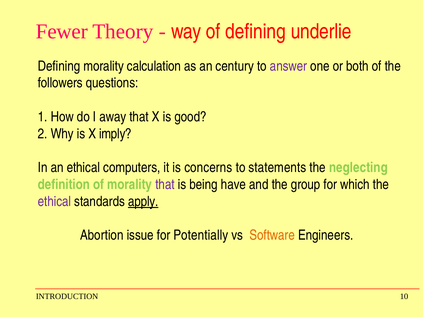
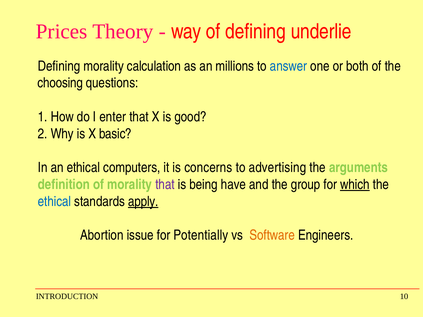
Fewer: Fewer -> Prices
century: century -> millions
answer colour: purple -> blue
followers: followers -> choosing
away: away -> enter
imply: imply -> basic
statements: statements -> advertising
neglecting: neglecting -> arguments
which underline: none -> present
ethical at (54, 202) colour: purple -> blue
